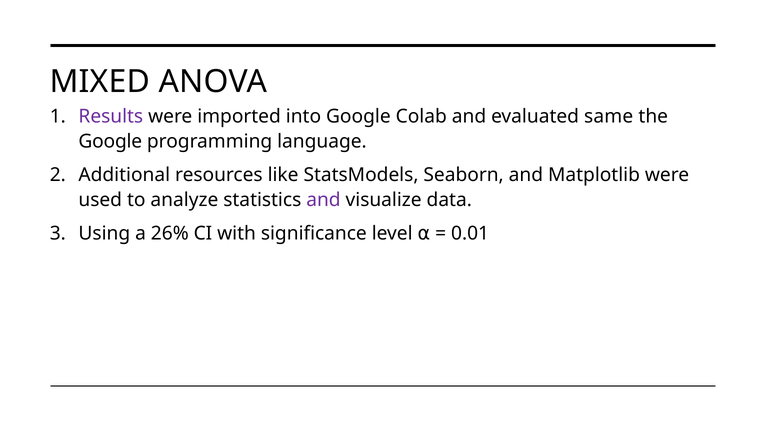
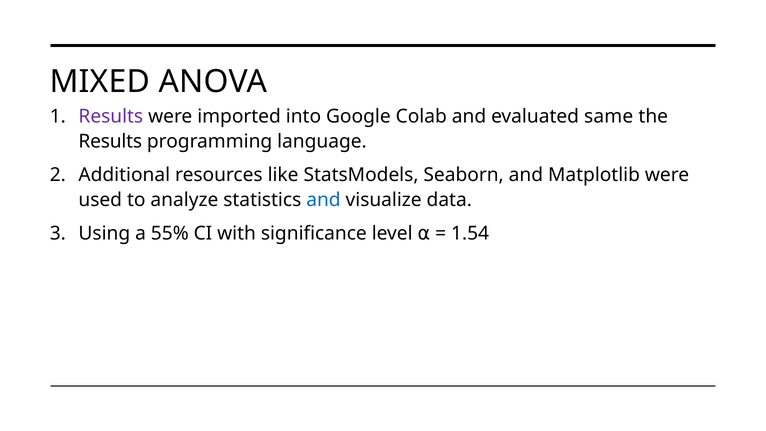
Google at (110, 142): Google -> Results
and at (323, 200) colour: purple -> blue
26%: 26% -> 55%
0.01: 0.01 -> 1.54
